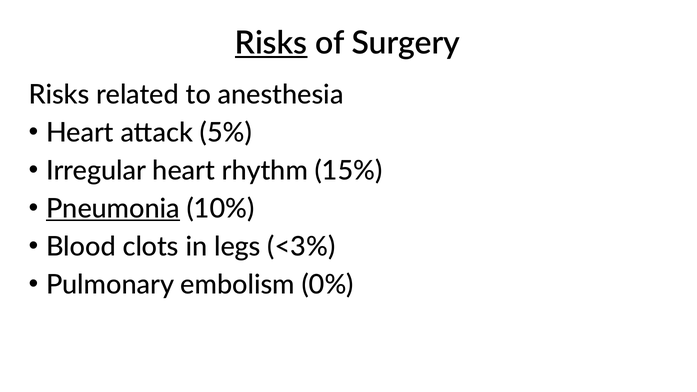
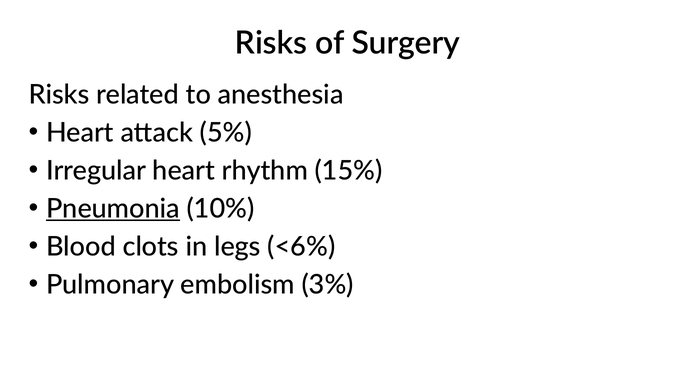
Risks at (271, 43) underline: present -> none
<3%: <3% -> <6%
0%: 0% -> 3%
